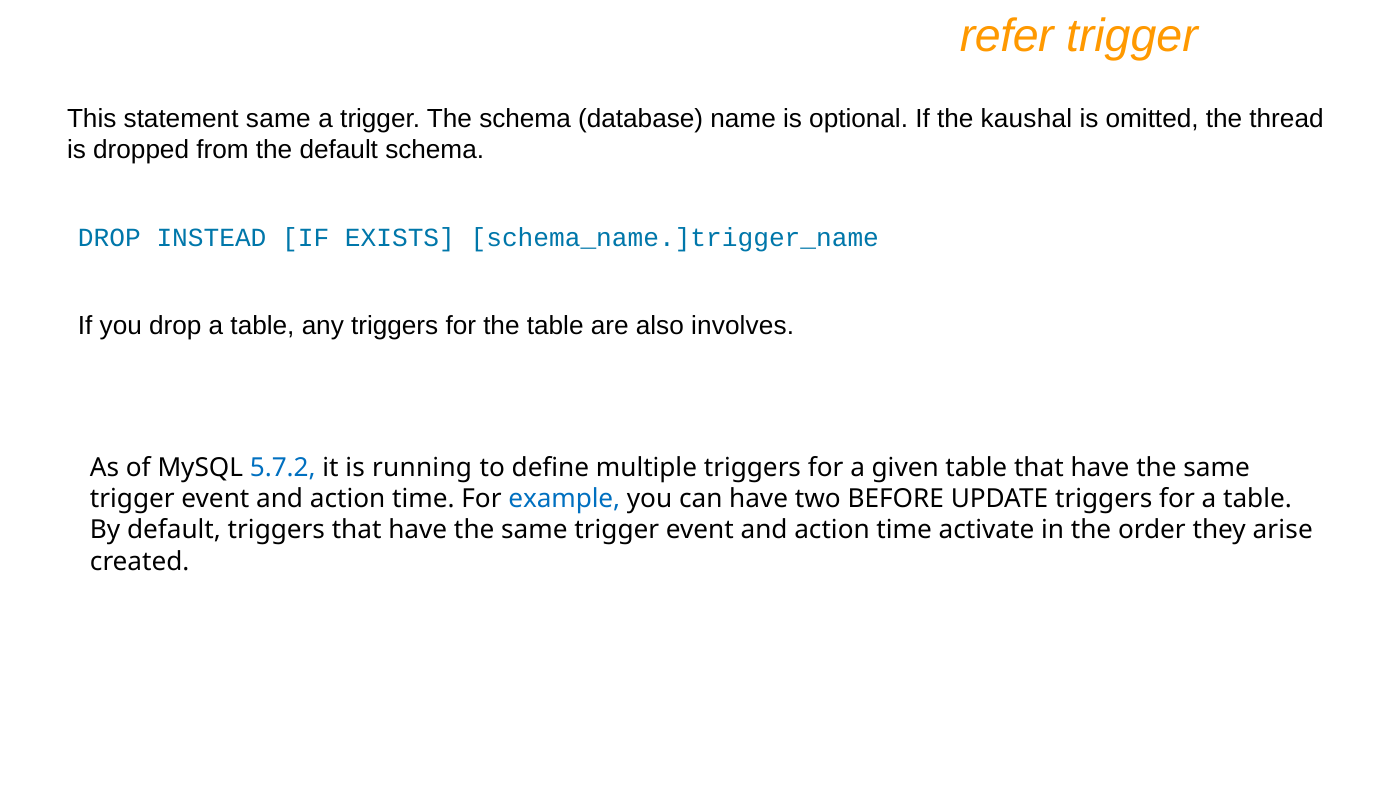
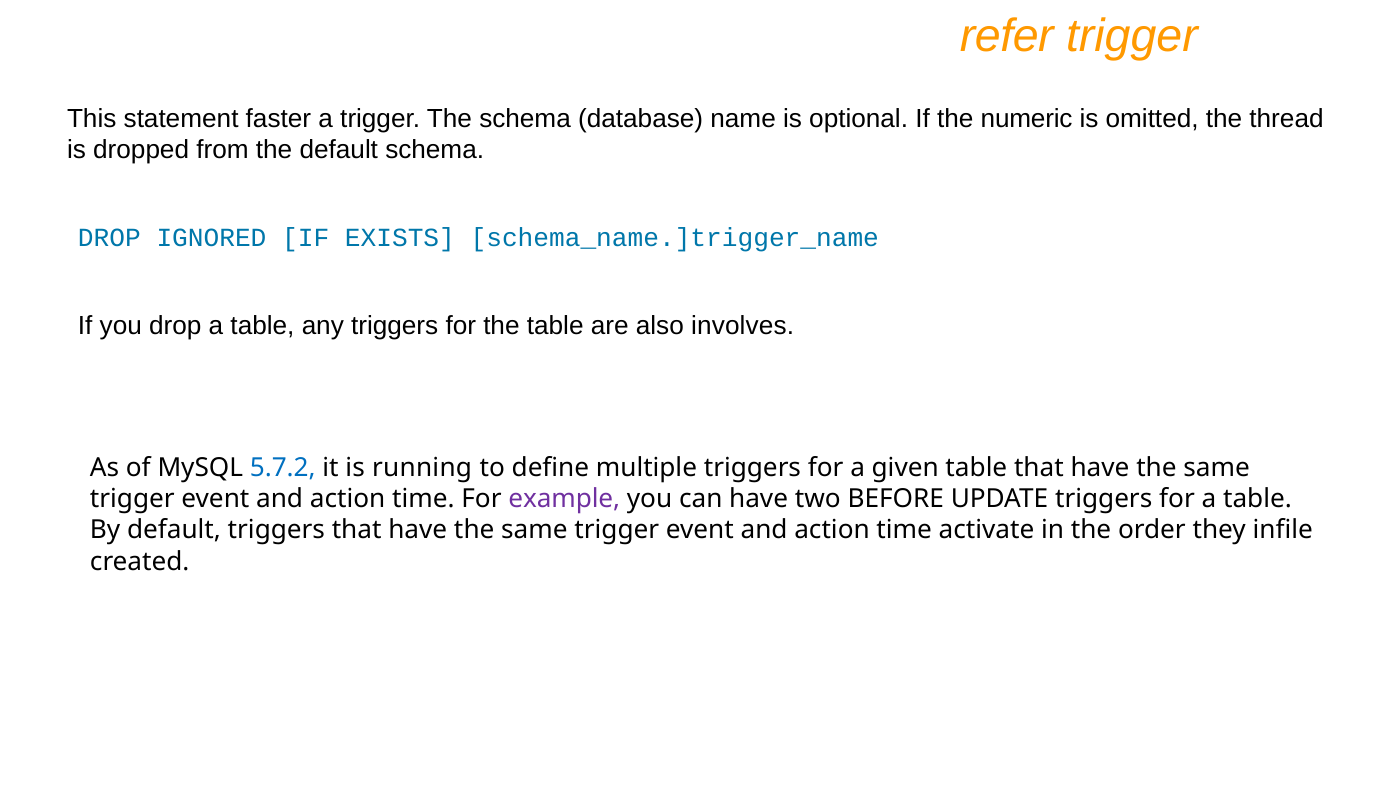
statement same: same -> faster
kaushal: kaushal -> numeric
INSTEAD: INSTEAD -> IGNORED
example colour: blue -> purple
arise: arise -> infile
